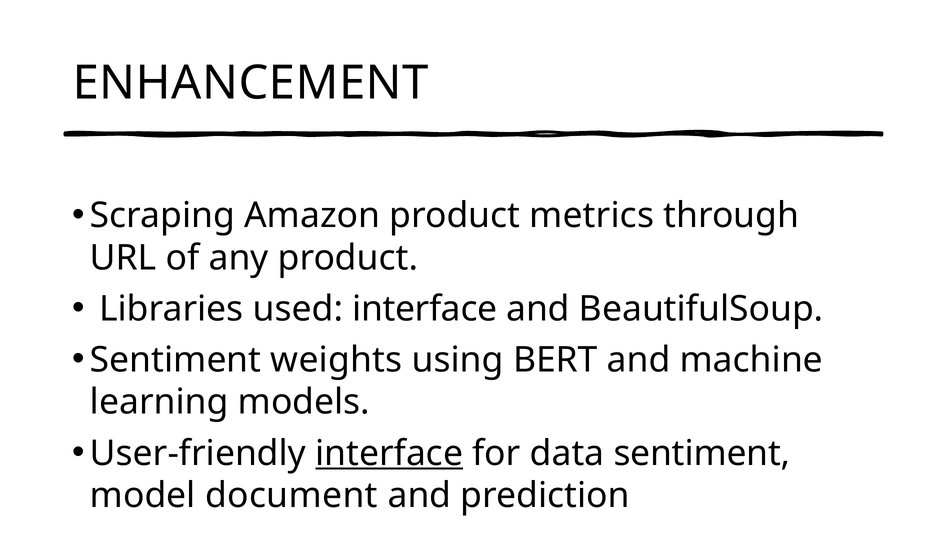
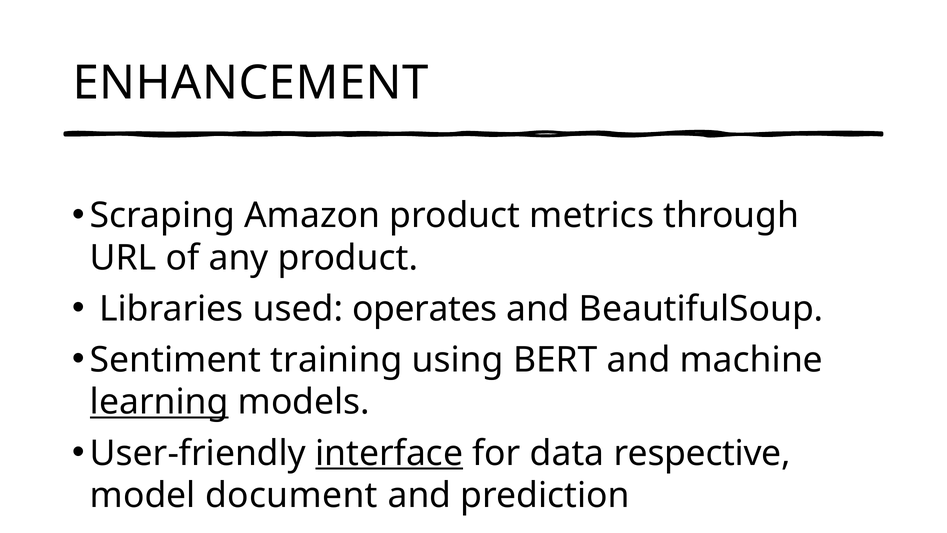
used interface: interface -> operates
weights: weights -> training
learning underline: none -> present
data sentiment: sentiment -> respective
